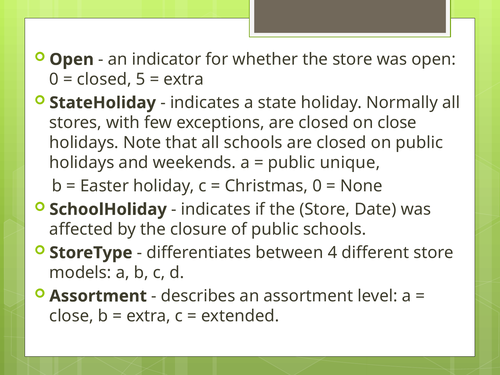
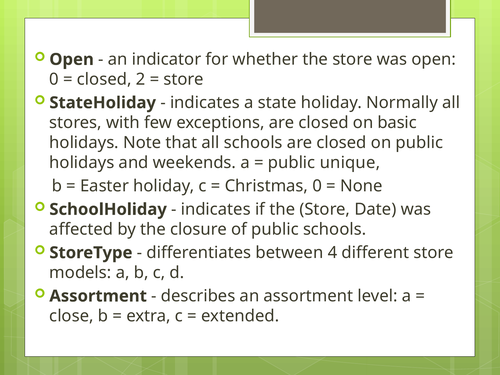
5: 5 -> 2
extra at (184, 79): extra -> store
on close: close -> basic
